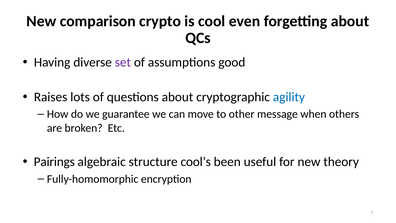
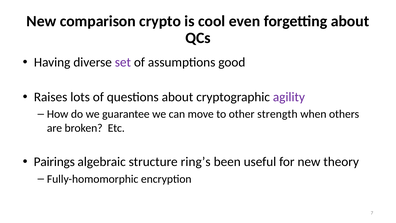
agility colour: blue -> purple
message: message -> strength
cool’s: cool’s -> ring’s
